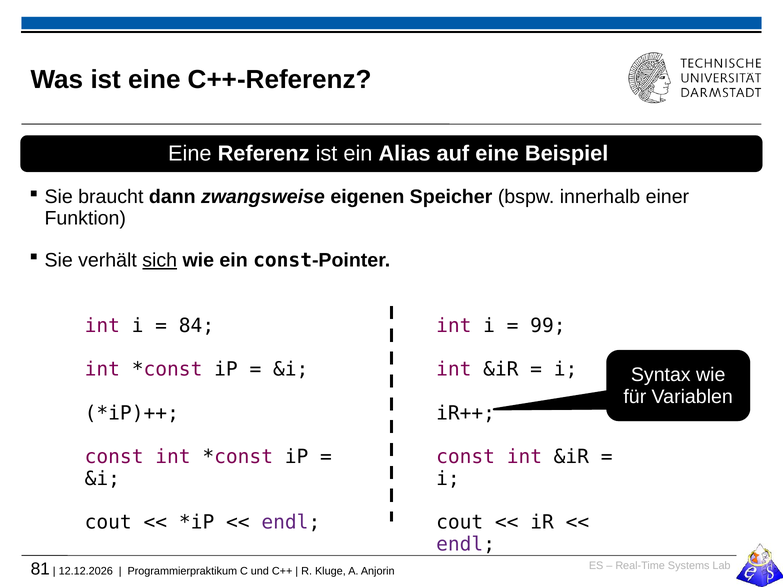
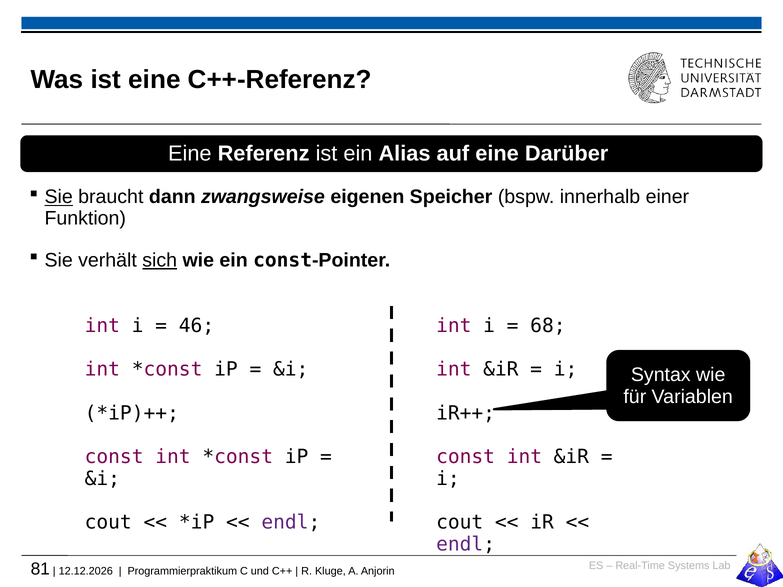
Beispiel: Beispiel -> Darüber
Sie at (59, 197) underline: none -> present
84: 84 -> 46
99: 99 -> 68
